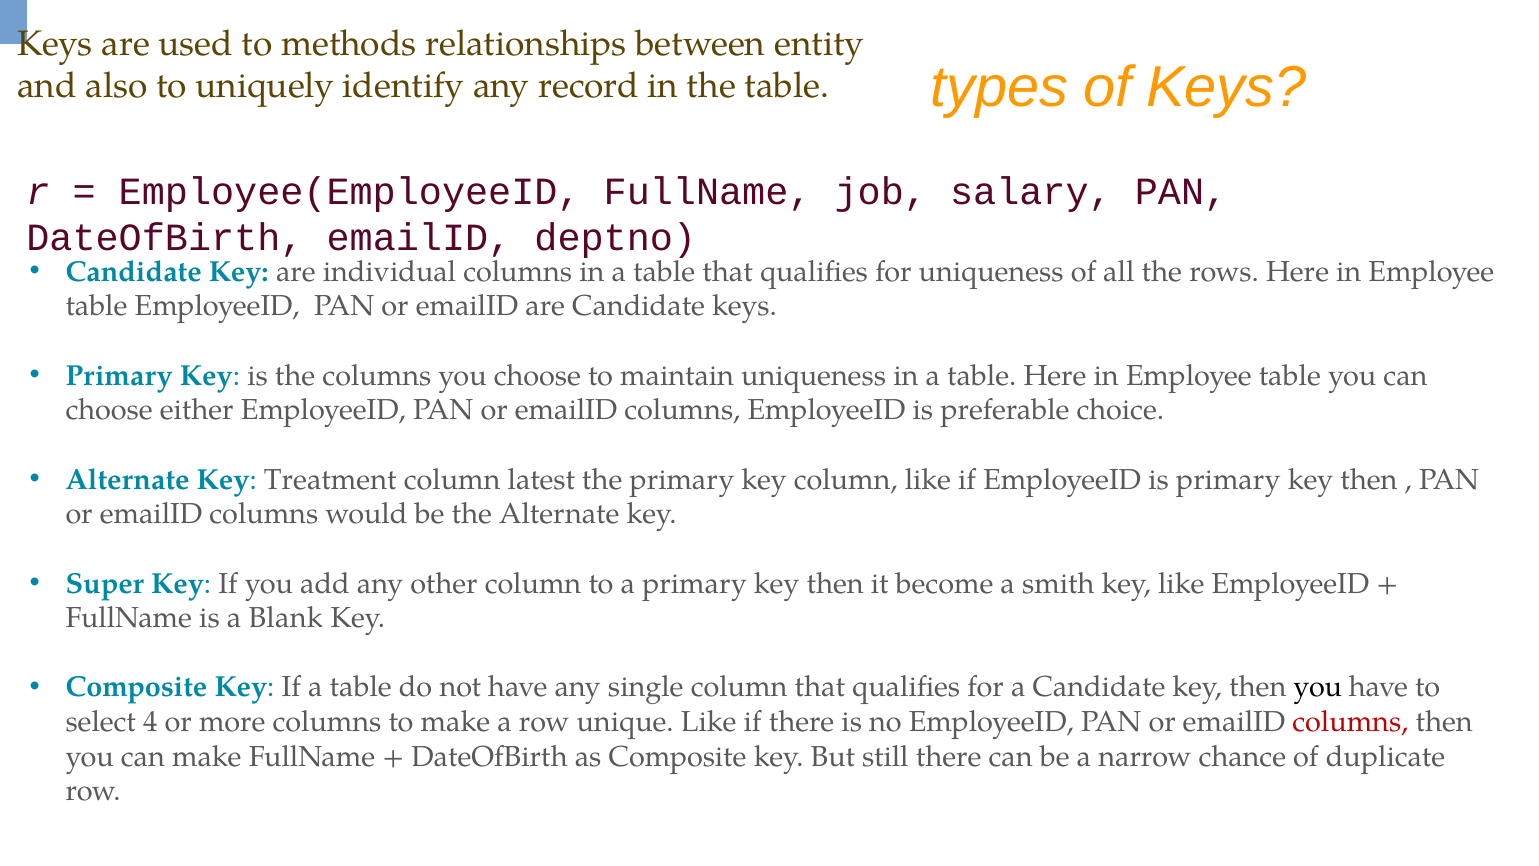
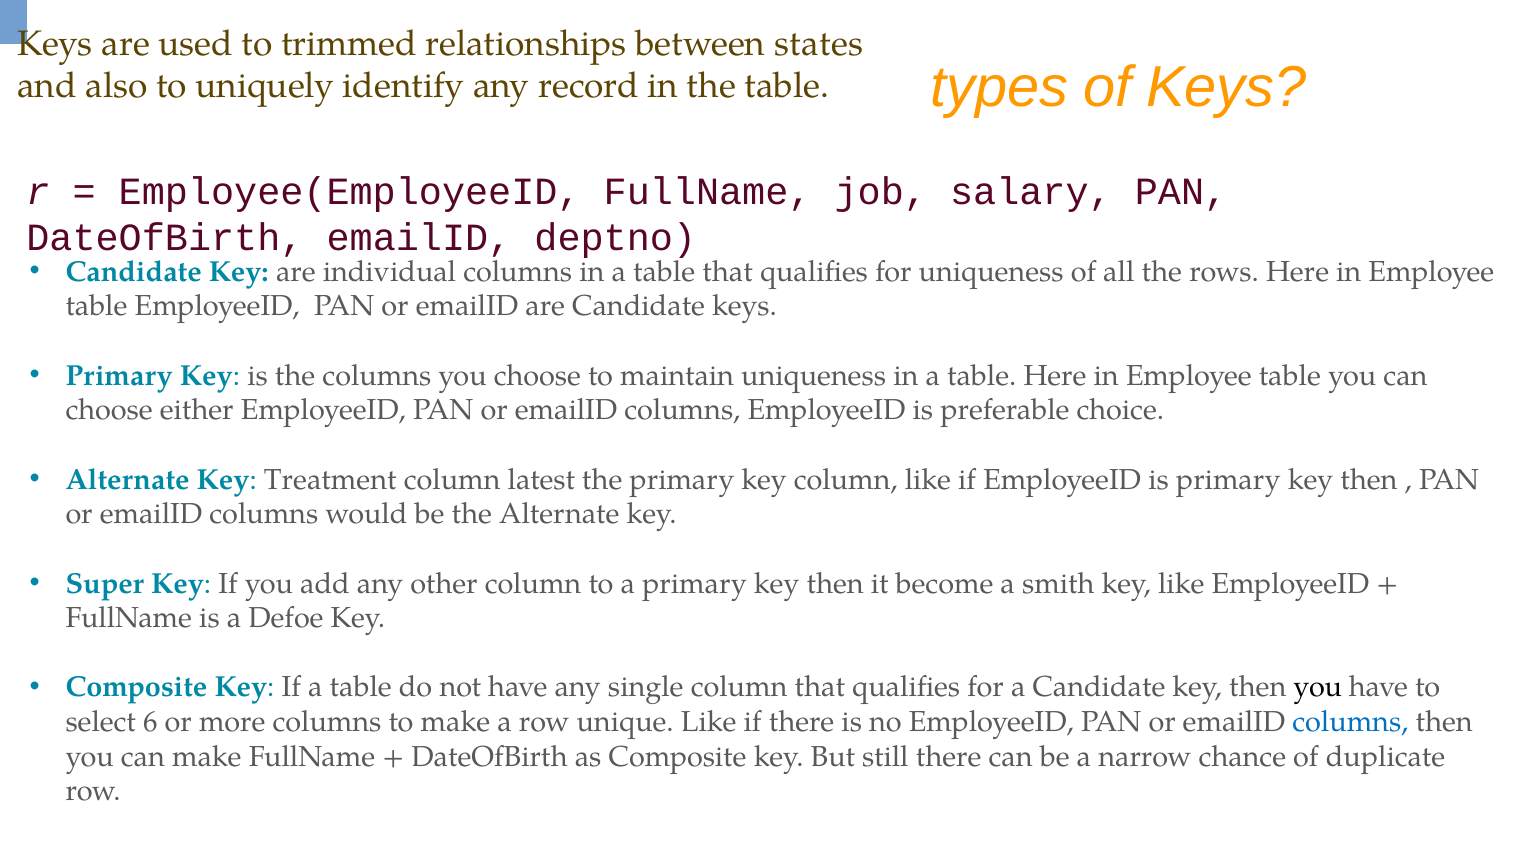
methods: methods -> trimmed
entity: entity -> states
Blank: Blank -> Defoe
4: 4 -> 6
columns at (1350, 722) colour: red -> blue
